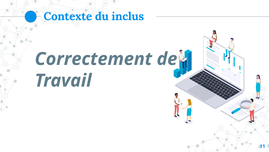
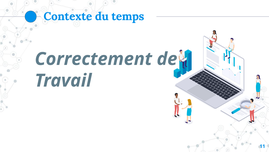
inclus: inclus -> temps
